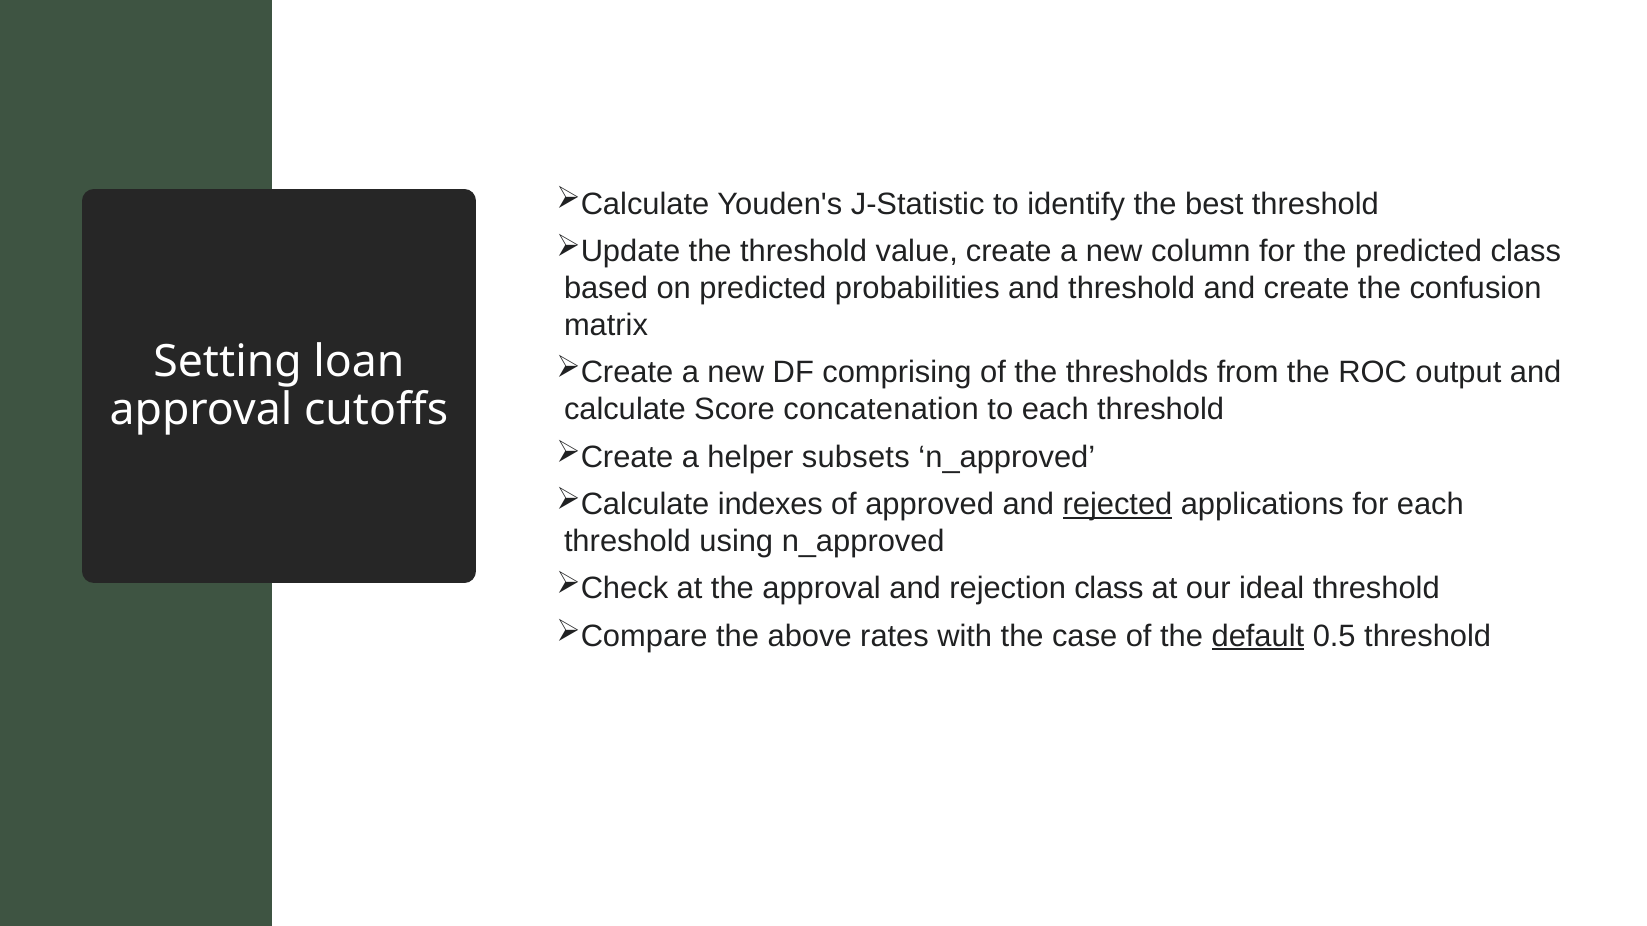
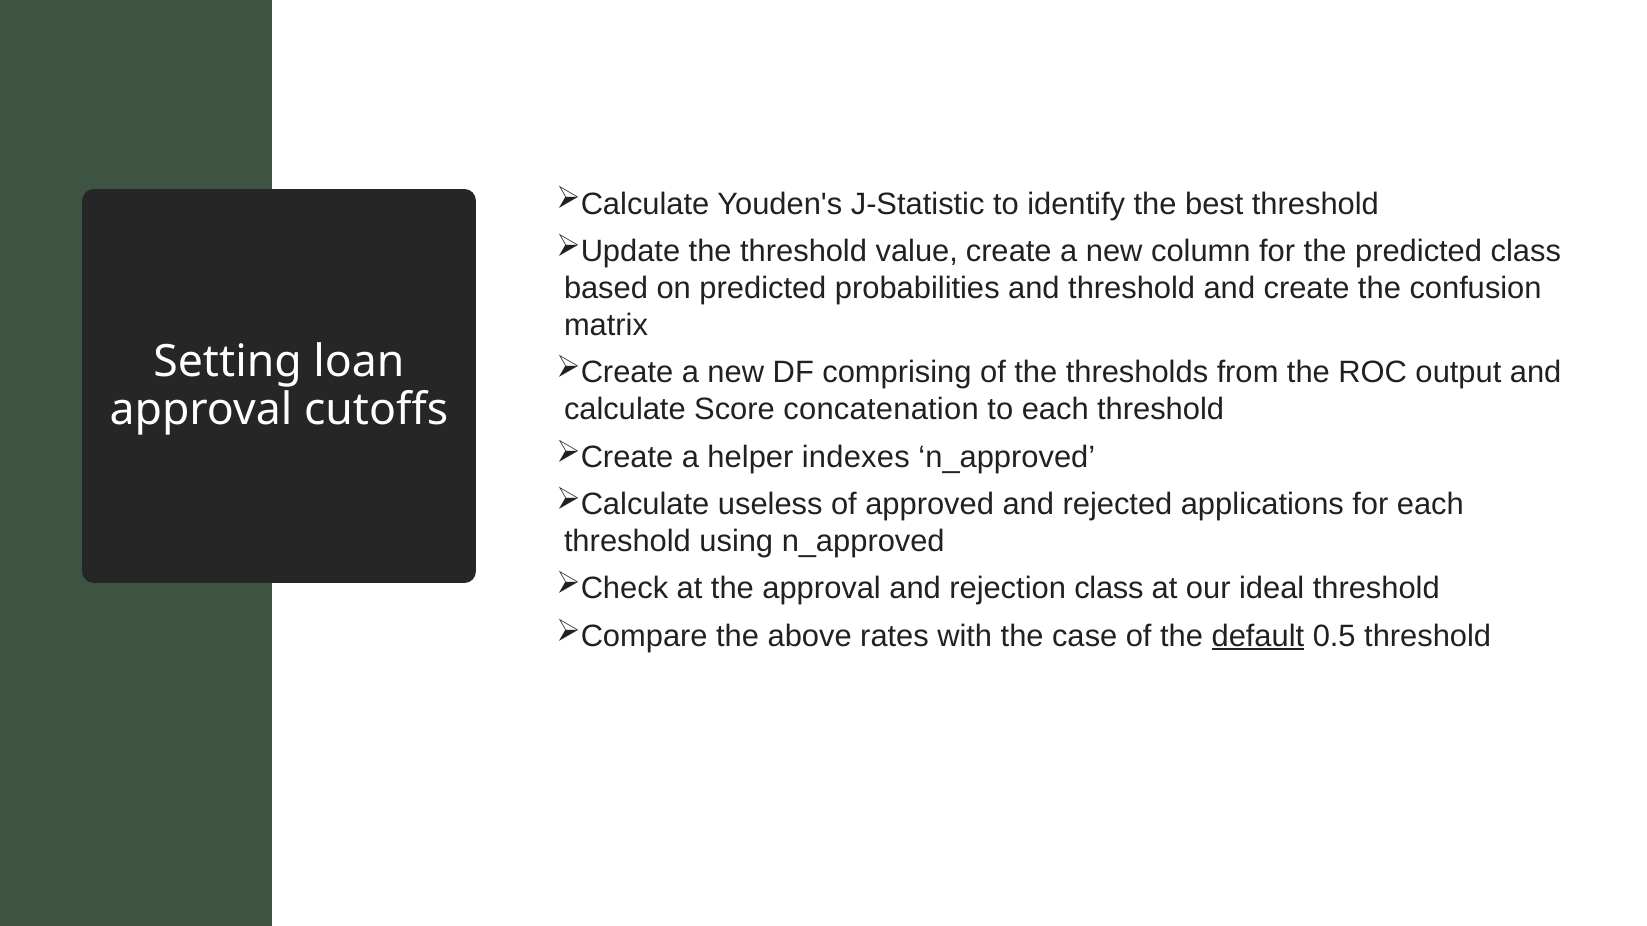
subsets: subsets -> indexes
indexes: indexes -> useless
rejected underline: present -> none
